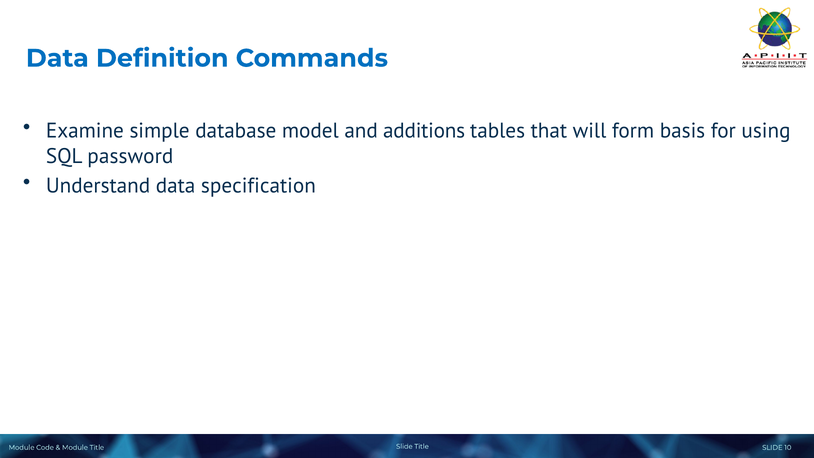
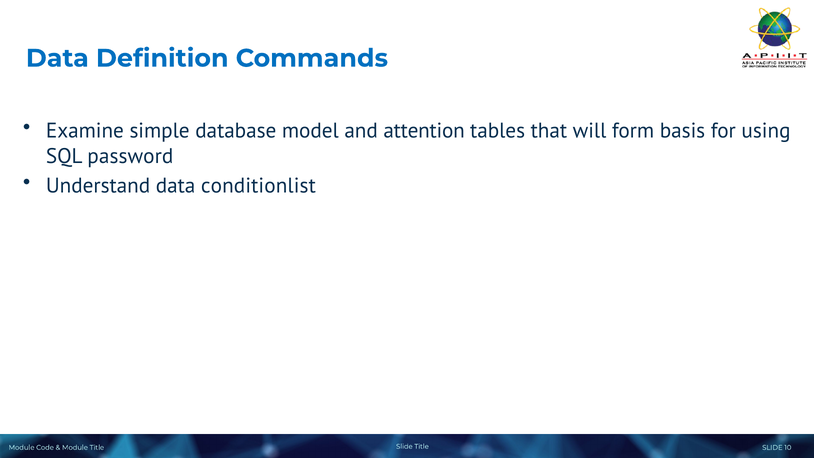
additions: additions -> attention
specification: specification -> conditionlist
